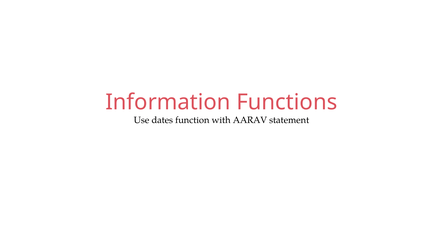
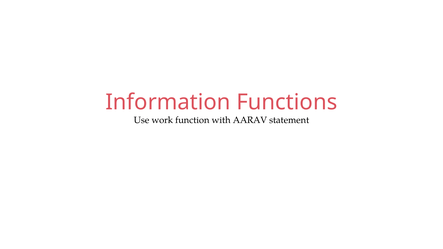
dates: dates -> work
